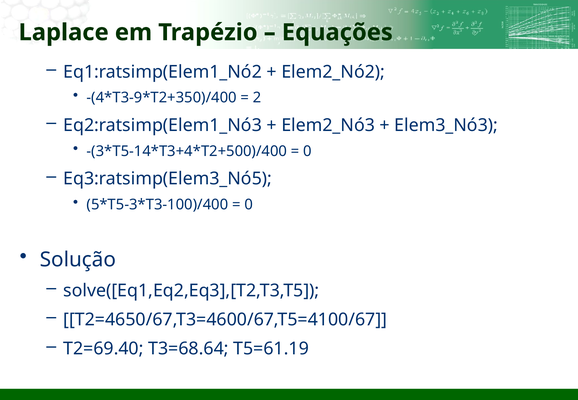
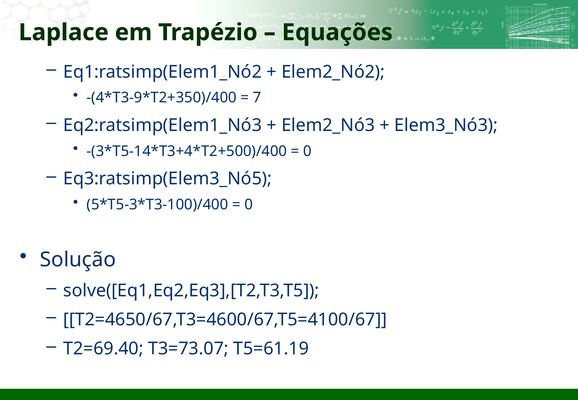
2: 2 -> 7
T3=68.64: T3=68.64 -> T3=73.07
